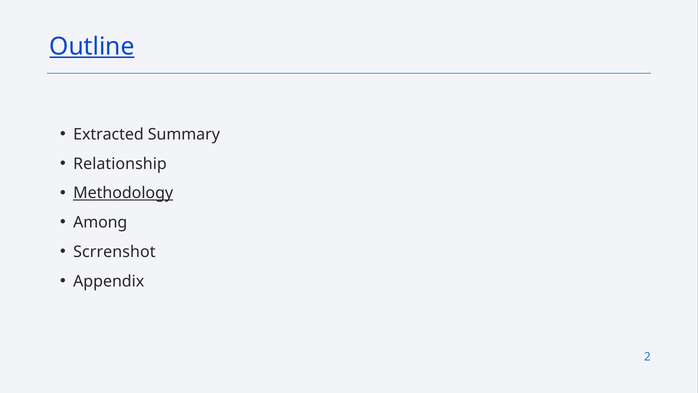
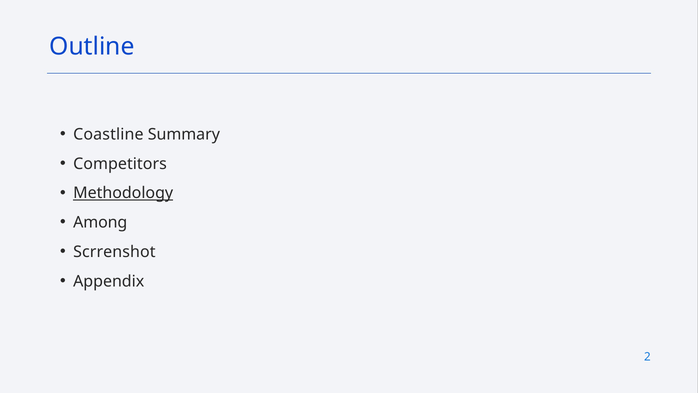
Outline underline: present -> none
Extracted: Extracted -> Coastline
Relationship: Relationship -> Competitors
